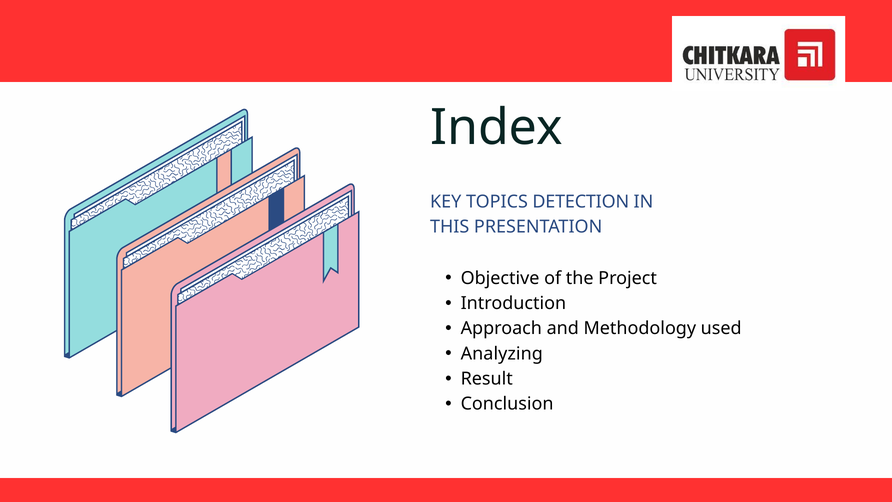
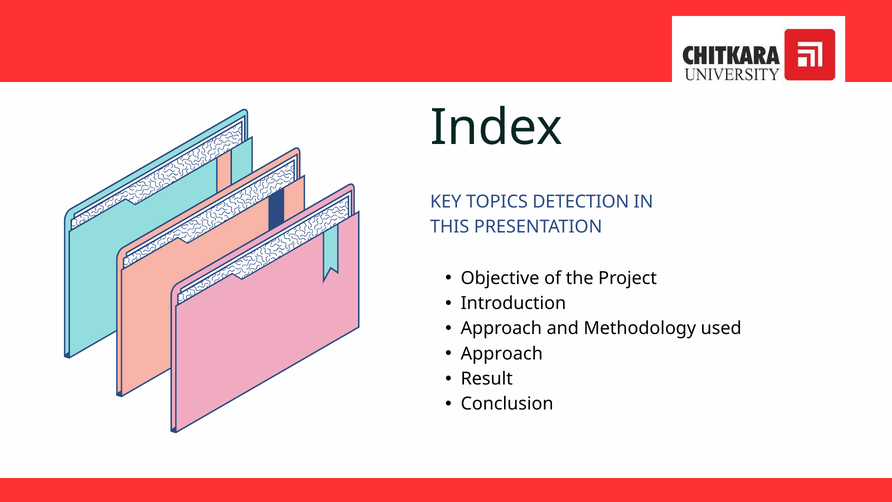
Analyzing at (502, 354): Analyzing -> Approach
